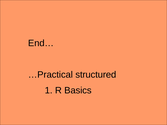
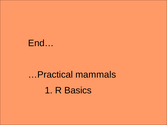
structured: structured -> mammals
